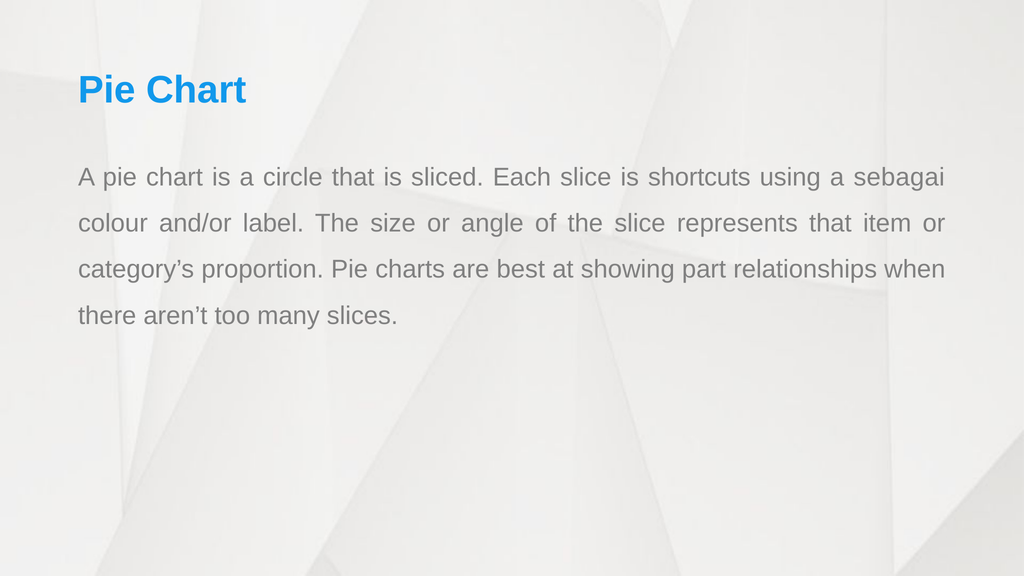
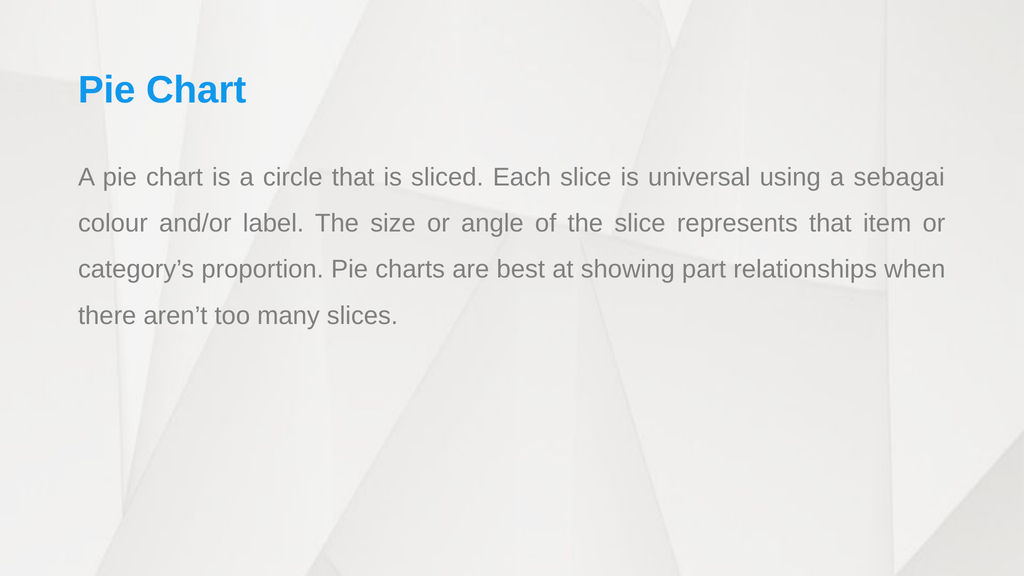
shortcuts: shortcuts -> universal
